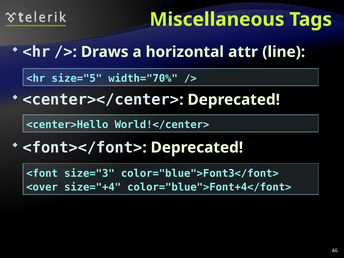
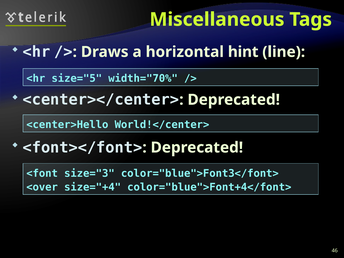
attr: attr -> hint
